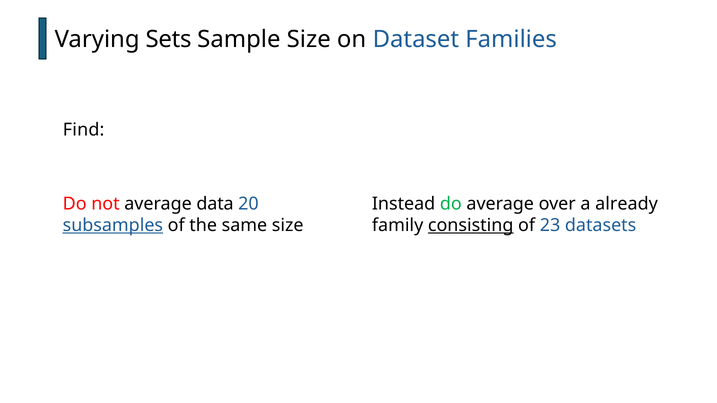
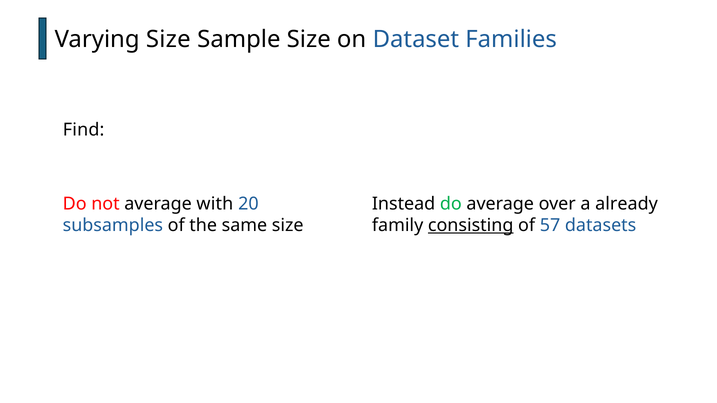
Varying Sets: Sets -> Size
data: data -> with
subsamples underline: present -> none
23: 23 -> 57
